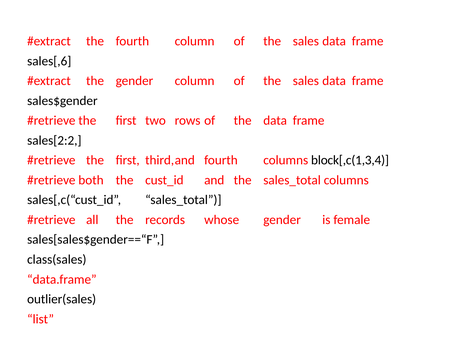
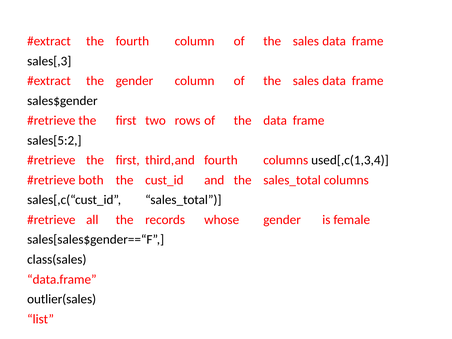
sales[,6: sales[,6 -> sales[,3
sales[2:2: sales[2:2 -> sales[5:2
block[,c(1,3,4: block[,c(1,3,4 -> used[,c(1,3,4
